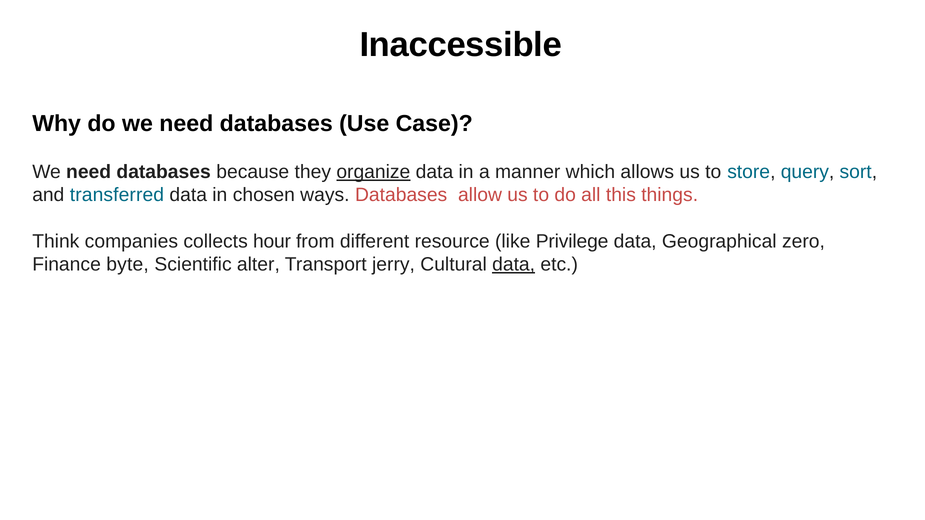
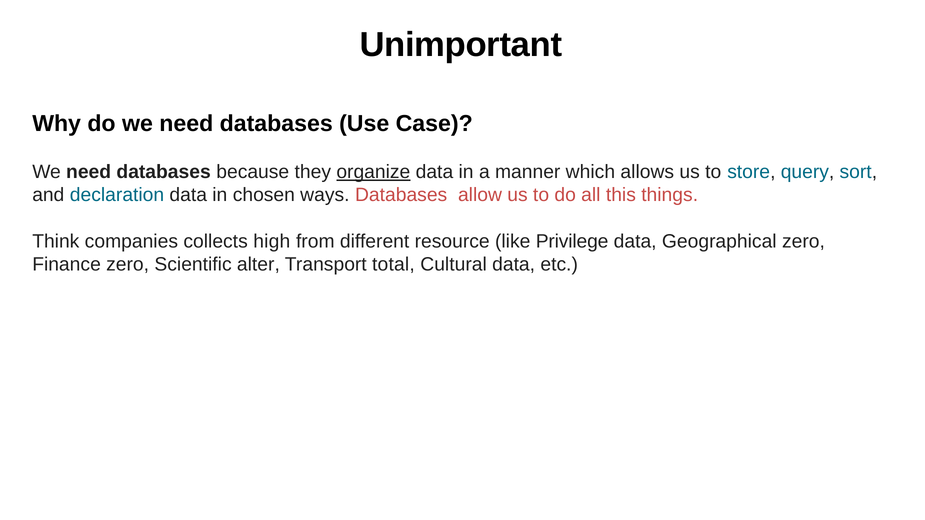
Inaccessible: Inaccessible -> Unimportant
transferred: transferred -> declaration
hour: hour -> high
Finance byte: byte -> zero
jerry: jerry -> total
data at (514, 265) underline: present -> none
